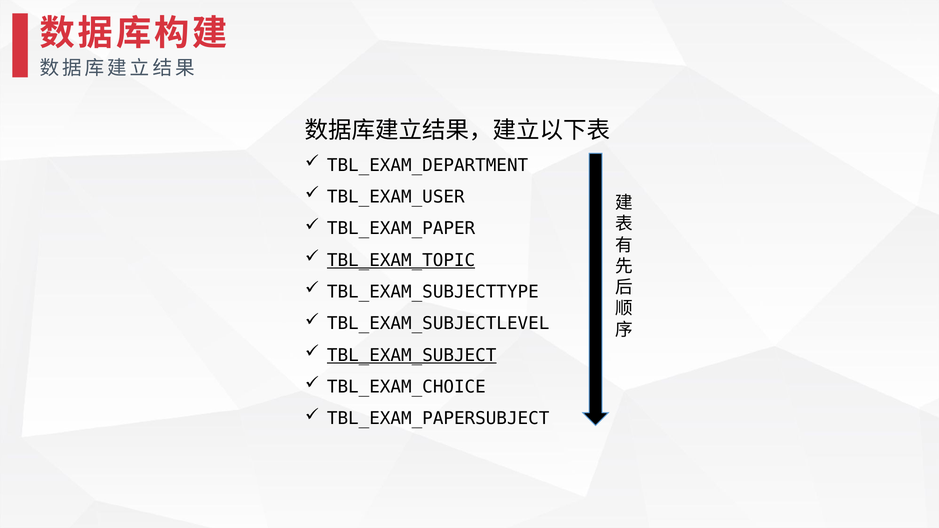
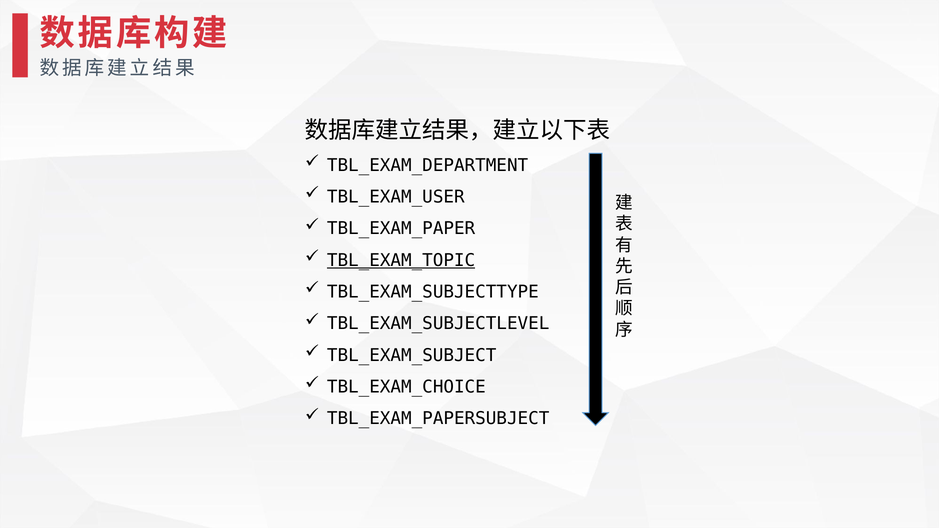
TBL_EXAM_SUBJECT underline: present -> none
